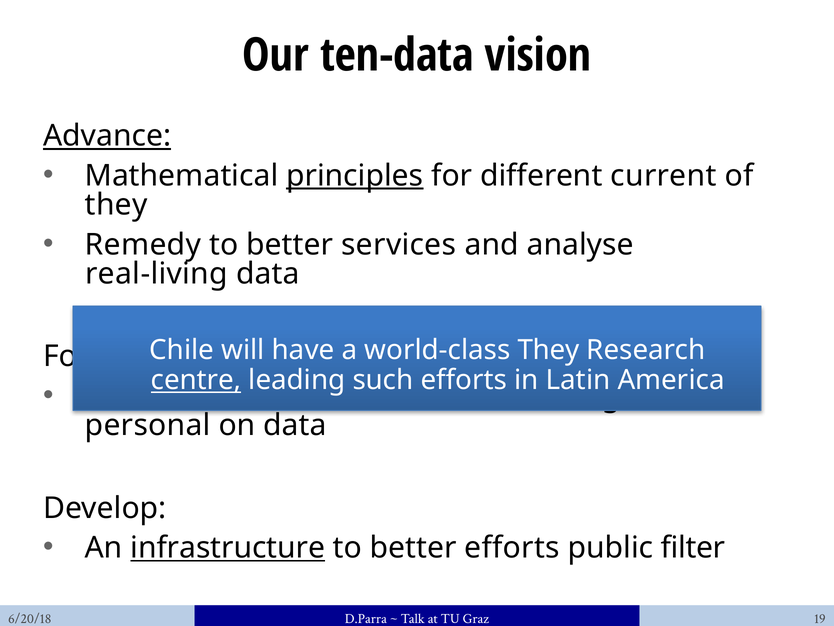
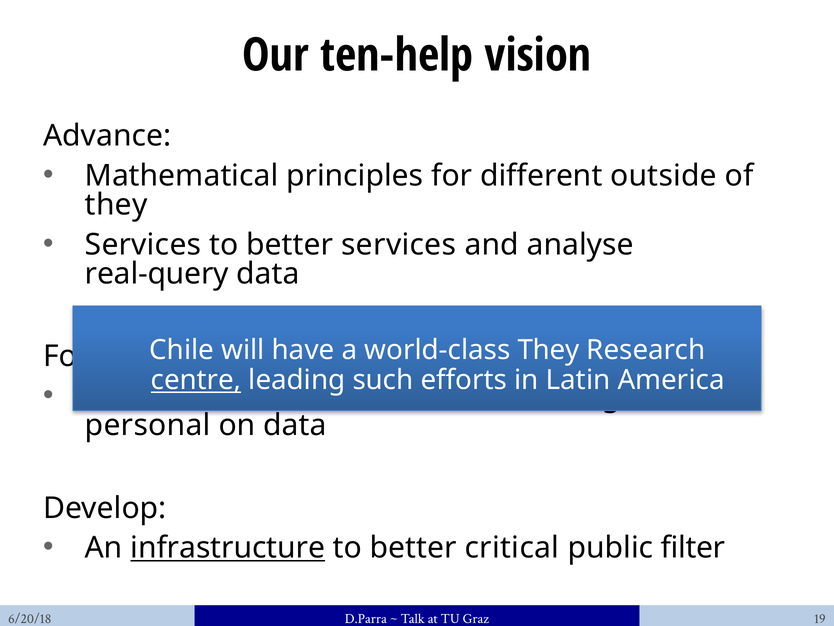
ten-data: ten-data -> ten-help
Advance underline: present -> none
principles underline: present -> none
current: current -> outside
Remedy at (143, 244): Remedy -> Services
real-living: real-living -> real-query
better efforts: efforts -> critical
